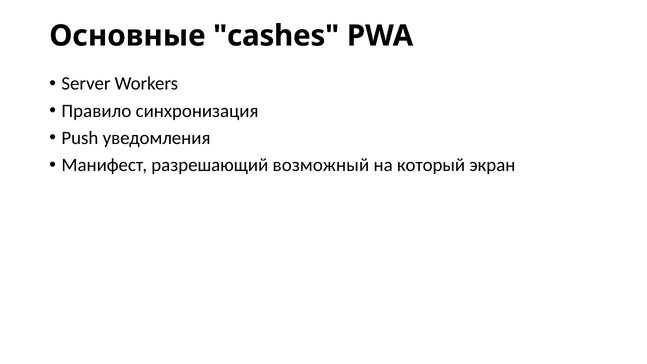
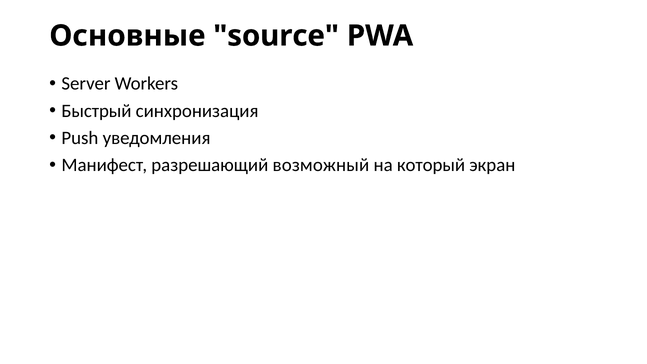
cashes: cashes -> source
Правило: Правило -> Быстрый
